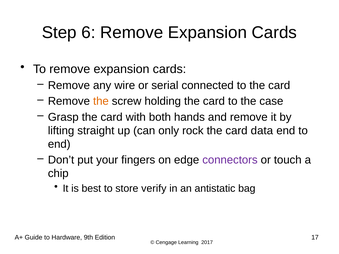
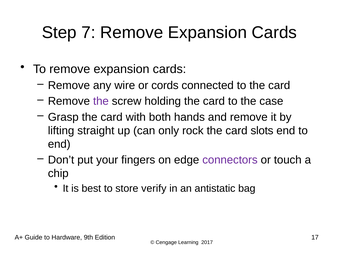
6: 6 -> 7
serial: serial -> cords
the at (101, 101) colour: orange -> purple
data: data -> slots
